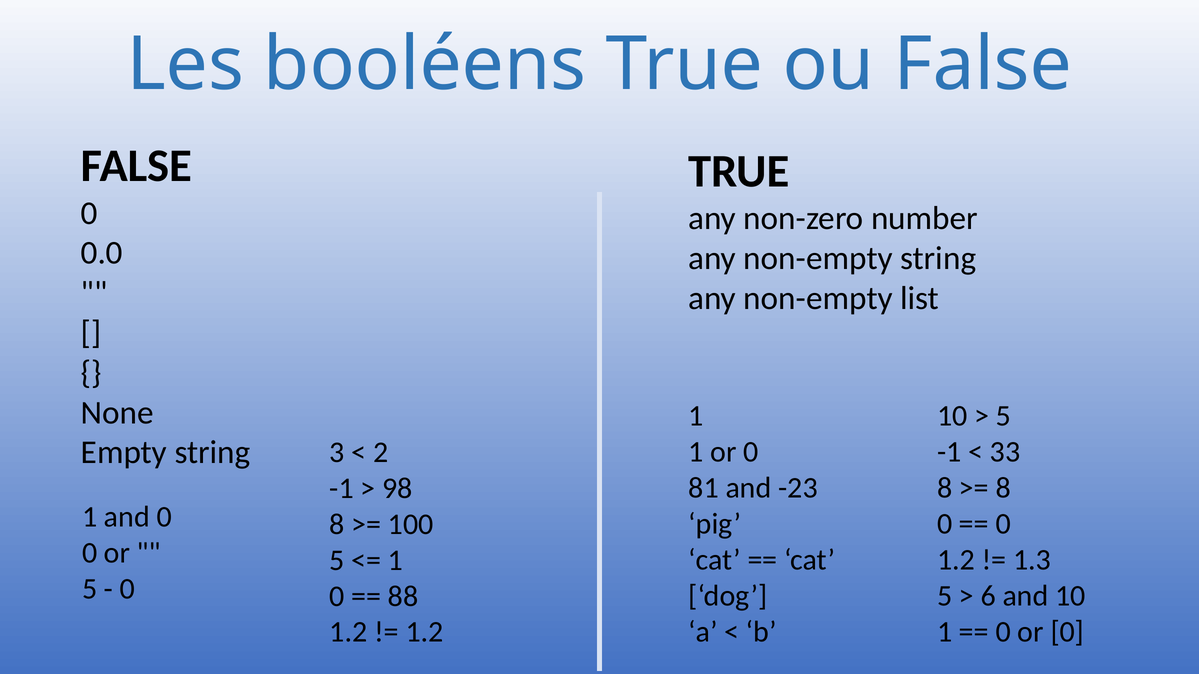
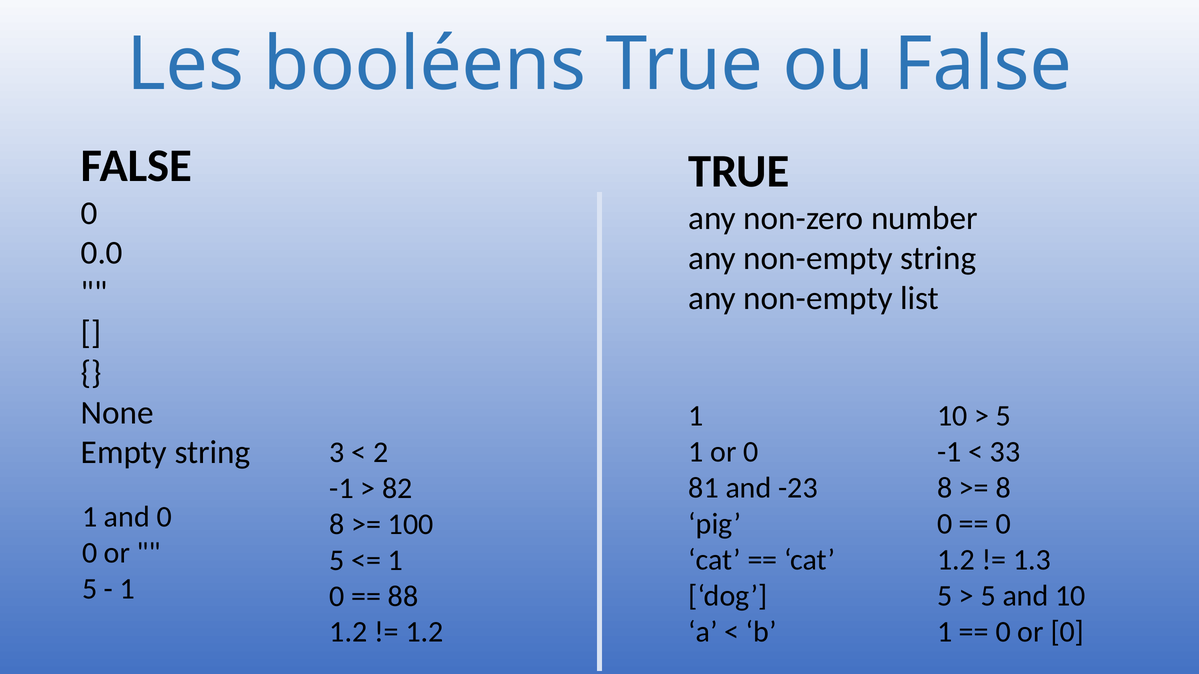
98: 98 -> 82
0 at (128, 589): 0 -> 1
6 at (988, 596): 6 -> 5
